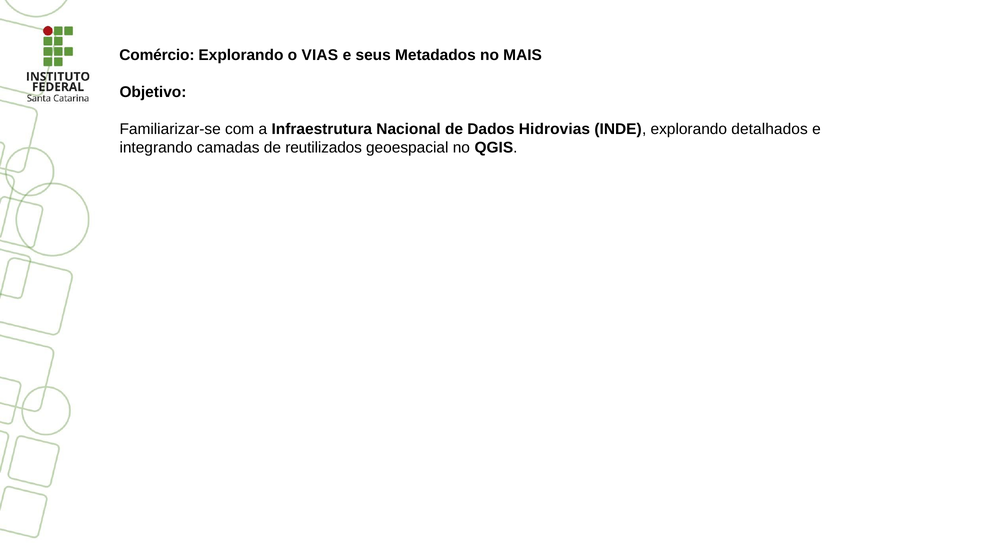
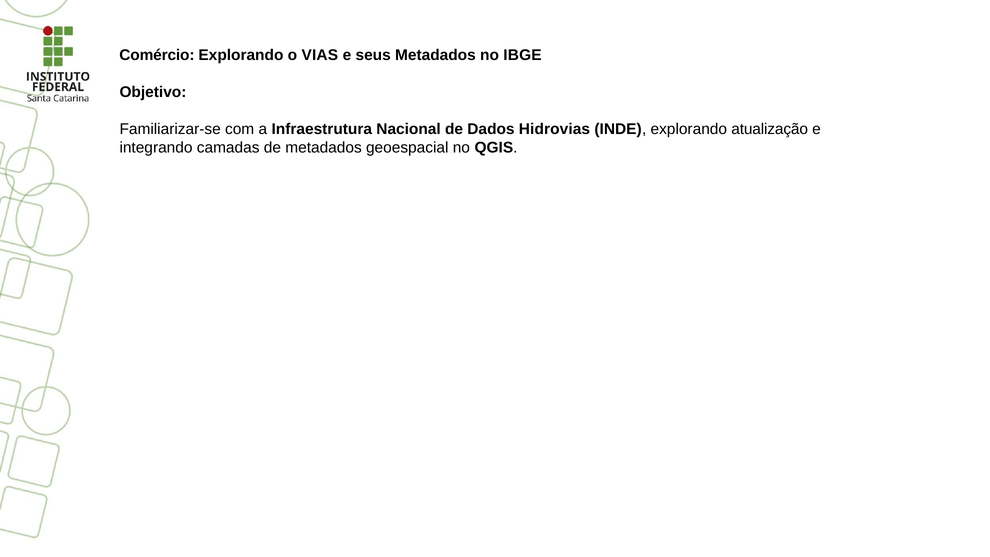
MAIS: MAIS -> IBGE
detalhados: detalhados -> atualização
de reutilizados: reutilizados -> metadados
